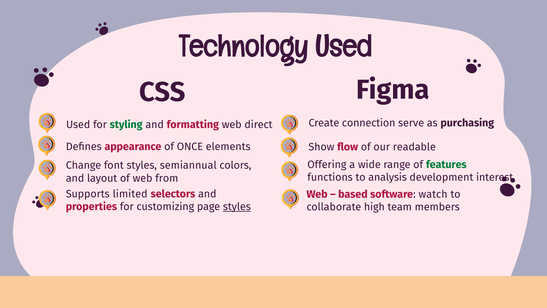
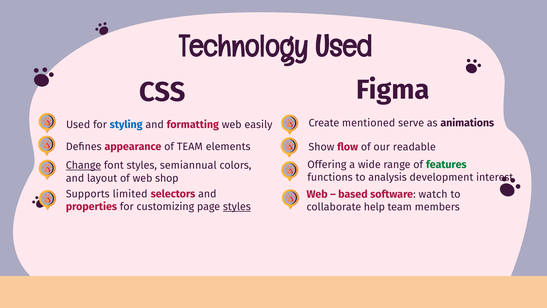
connection: connection -> mentioned
purchasing: purchasing -> animations
styling colour: green -> blue
direct: direct -> easily
of ONCE: ONCE -> TEAM
Change underline: none -> present
from: from -> shop
high: high -> help
